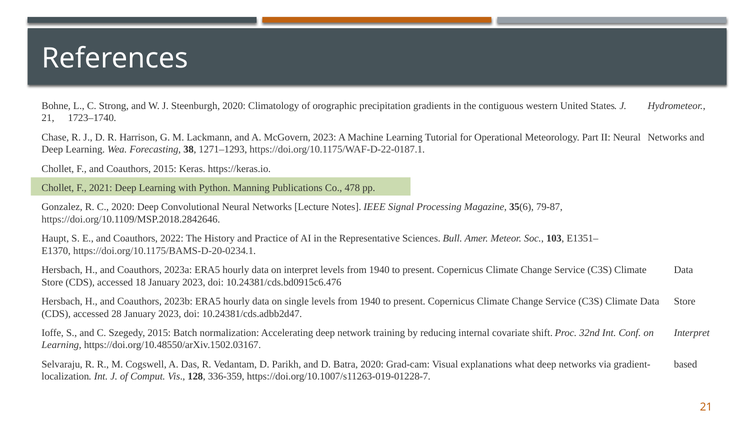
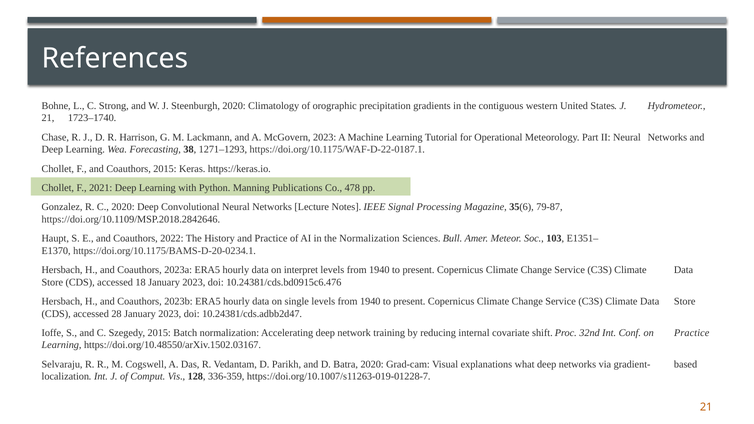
the Representative: Representative -> Normalization
Conf on Interpret: Interpret -> Practice
